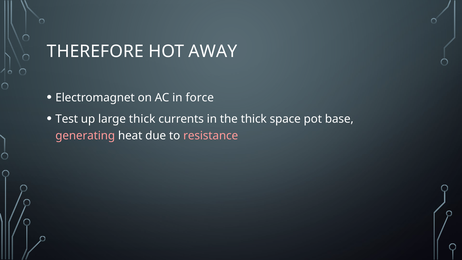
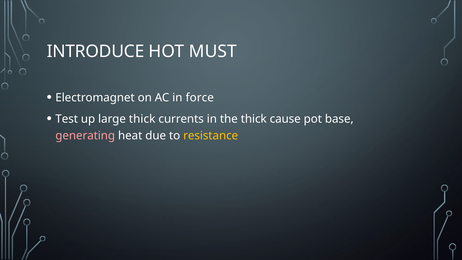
THEREFORE: THEREFORE -> INTRODUCE
AWAY: AWAY -> MUST
space: space -> cause
resistance colour: pink -> yellow
